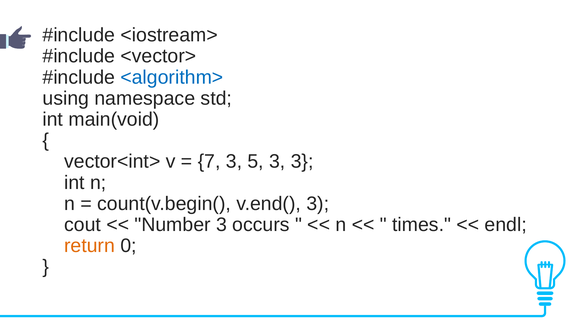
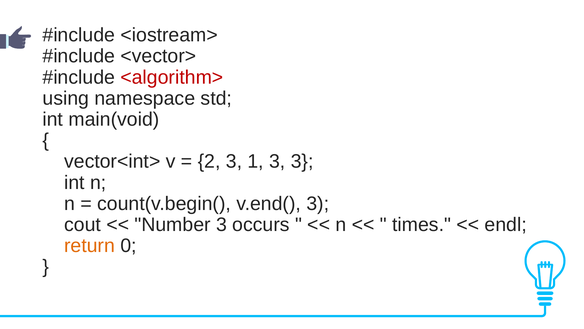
<algorithm> colour: blue -> red
7: 7 -> 2
5: 5 -> 1
